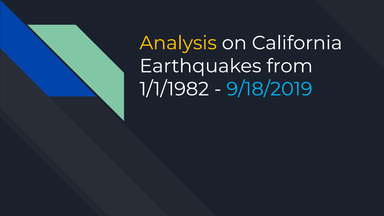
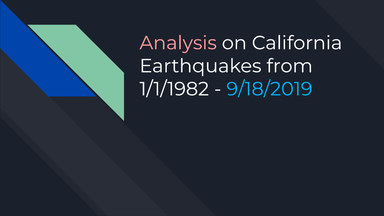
Analysis colour: yellow -> pink
